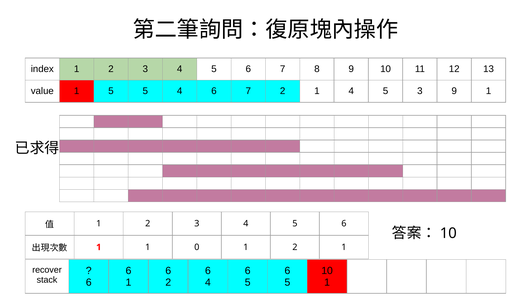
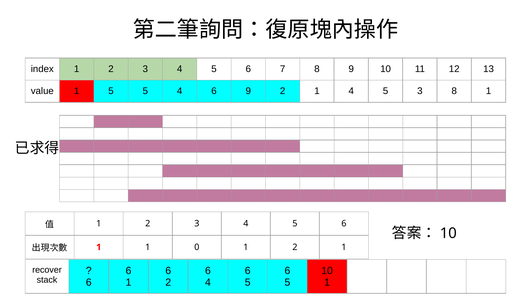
4 6 7: 7 -> 9
3 9: 9 -> 8
